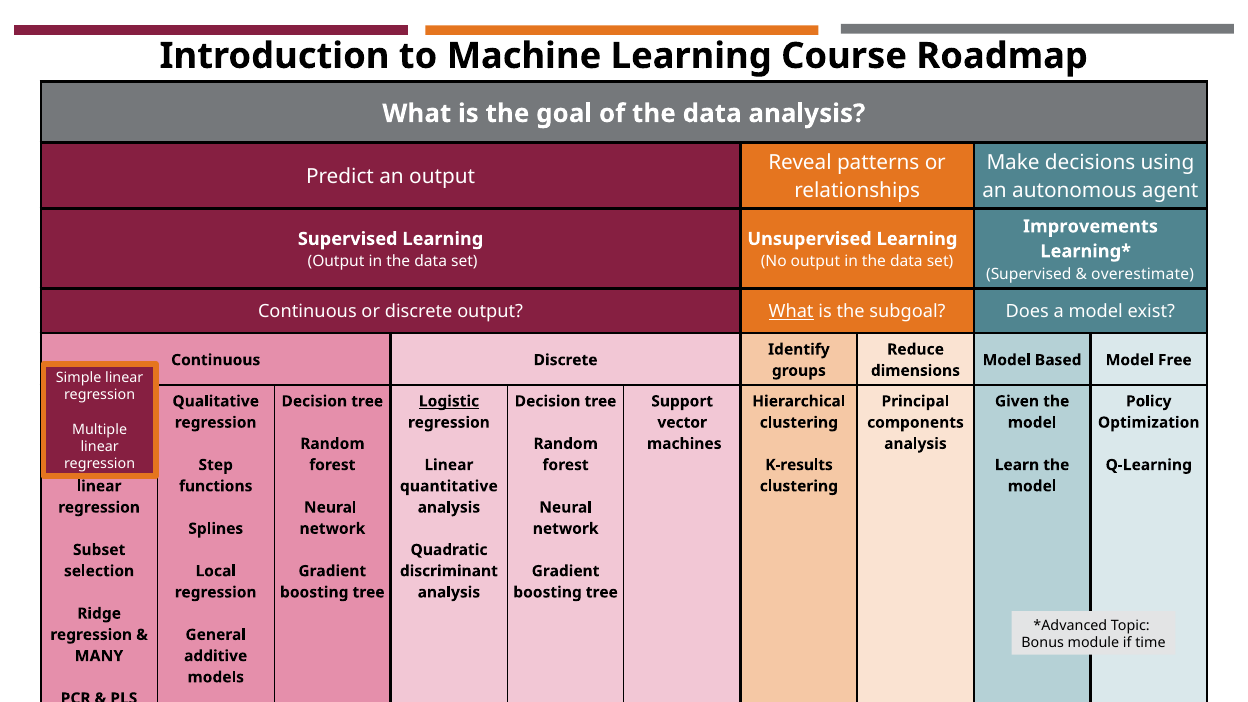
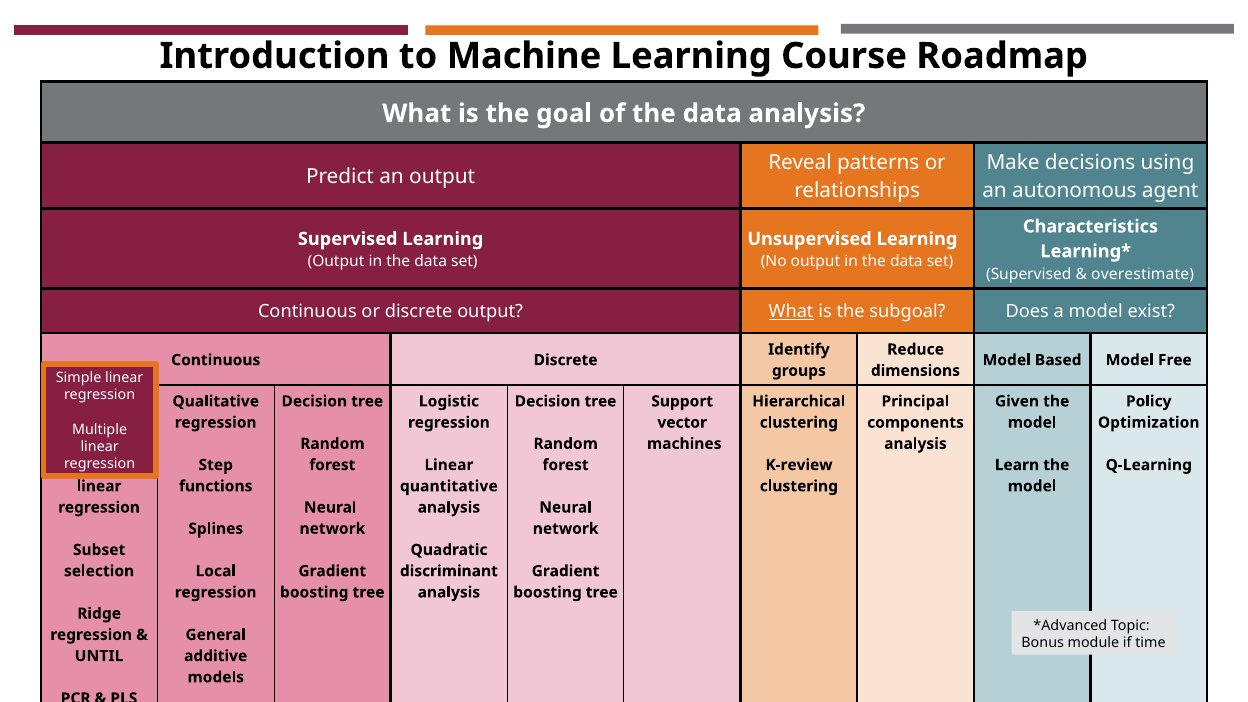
Improvements at (1090, 226): Improvements -> Characteristics
Logistic underline: present -> none
K-results: K-results -> K-review
MANY: MANY -> UNTIL
